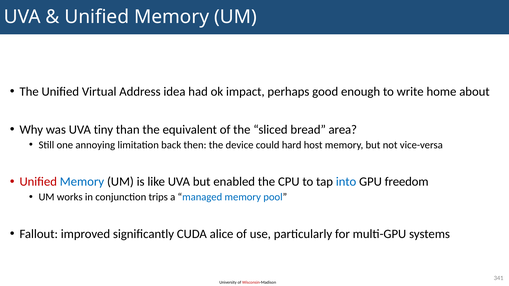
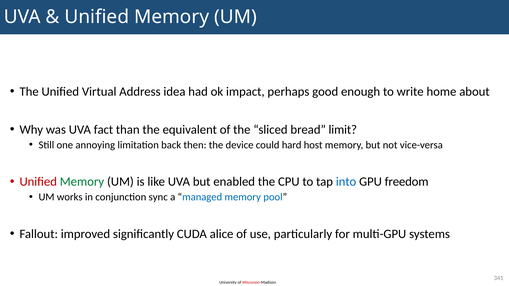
tiny: tiny -> fact
area: area -> limit
Memory at (82, 182) colour: blue -> green
trips: trips -> sync
